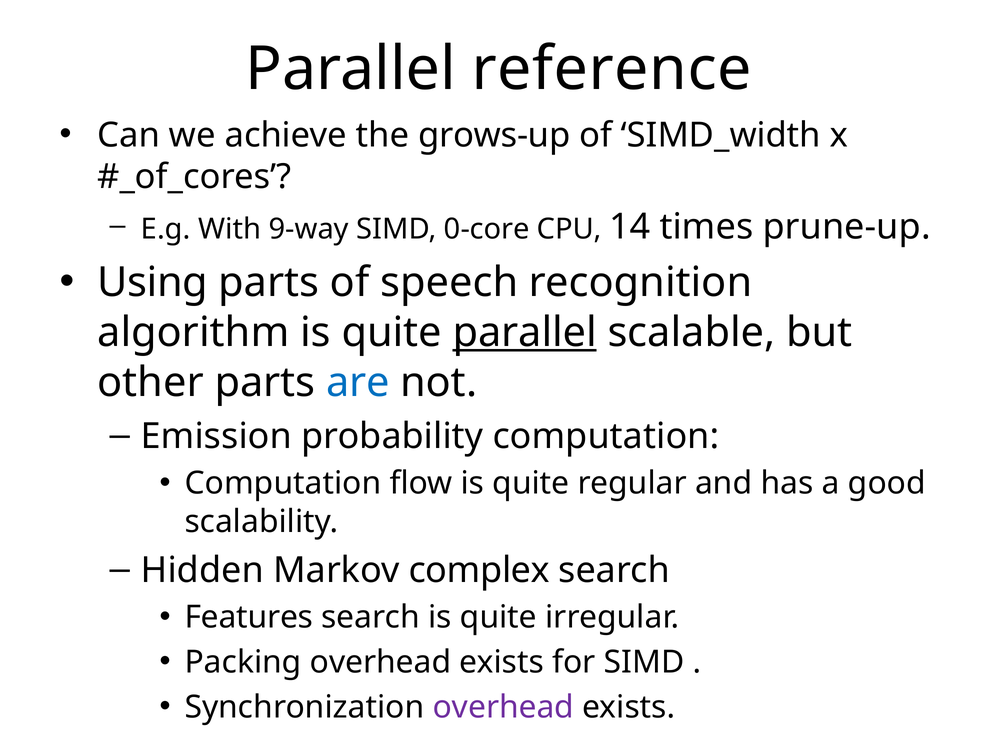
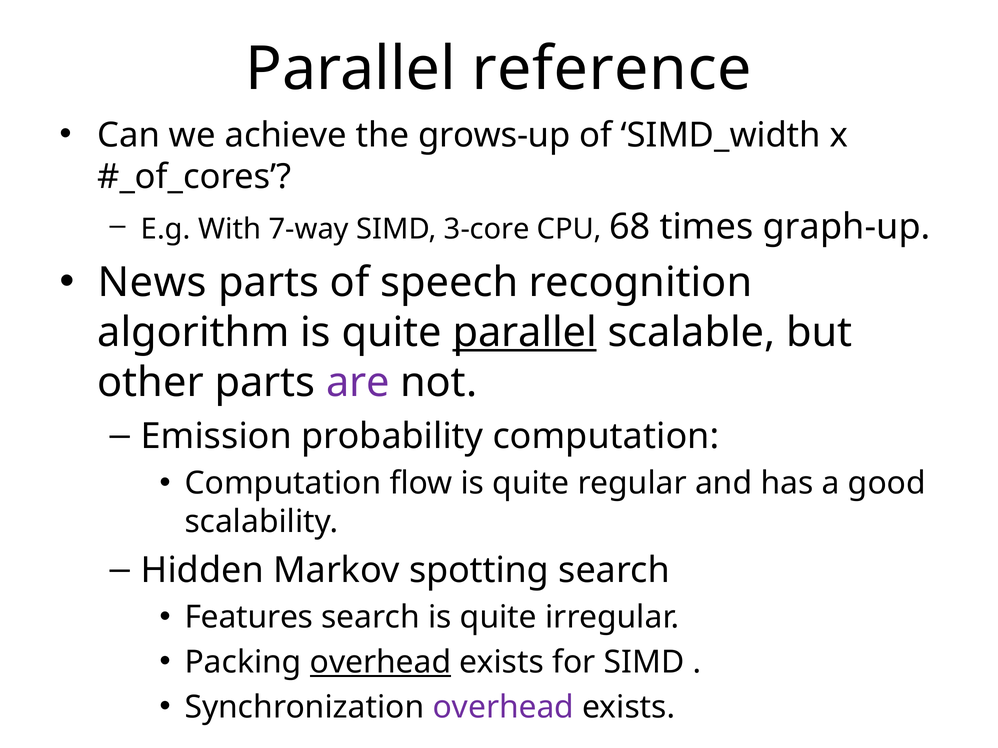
9-way: 9-way -> 7-way
0-core: 0-core -> 3-core
14: 14 -> 68
prune-up: prune-up -> graph-up
Using: Using -> News
are colour: blue -> purple
complex: complex -> spotting
overhead at (381, 663) underline: none -> present
